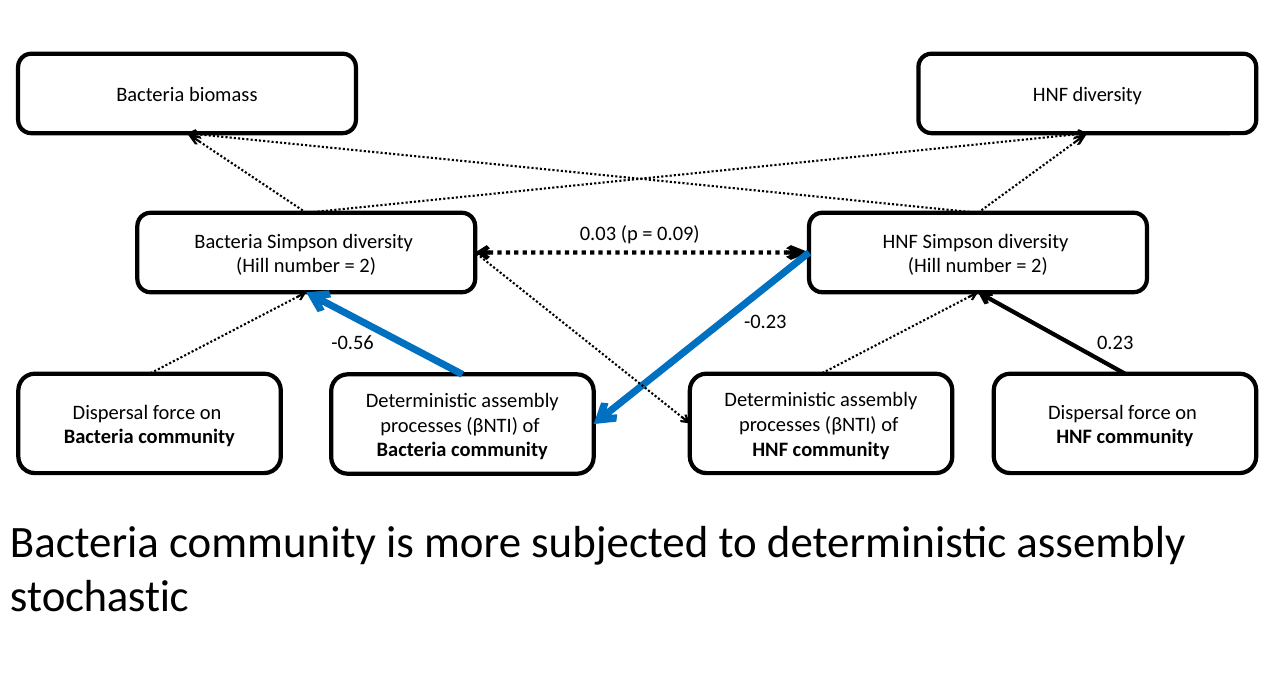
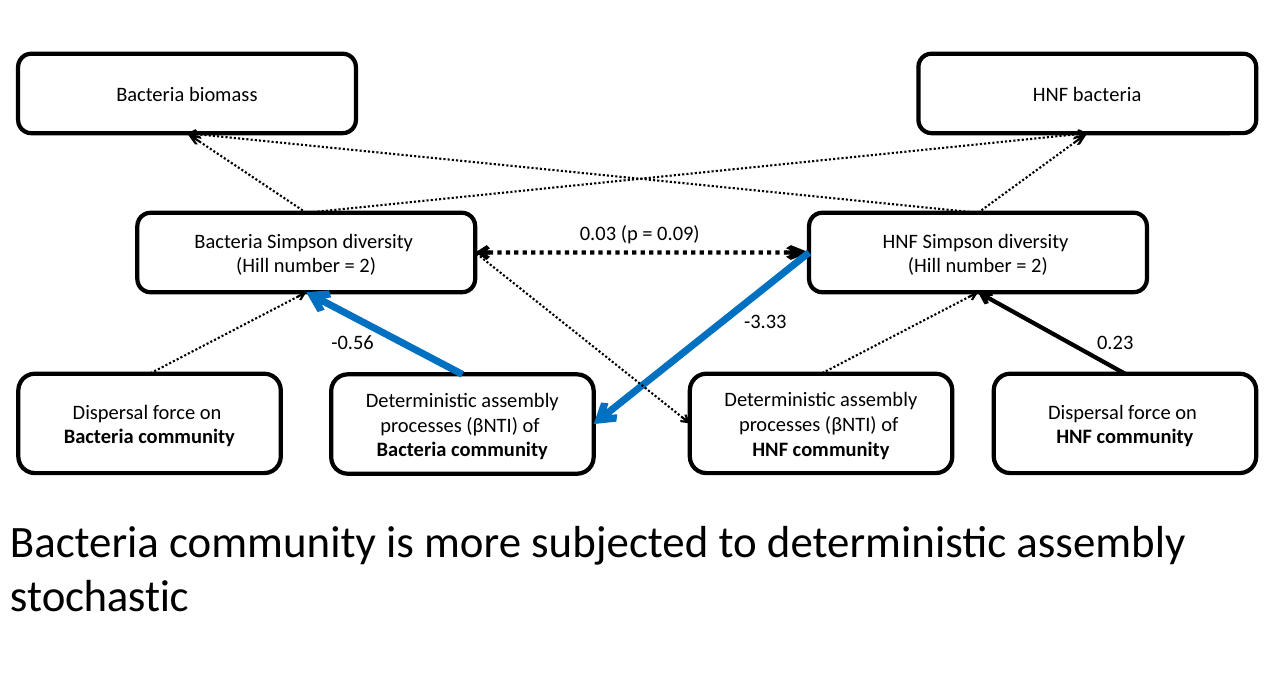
HNF diversity: diversity -> bacteria
-0.23: -0.23 -> -3.33
